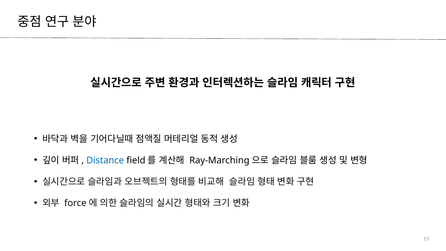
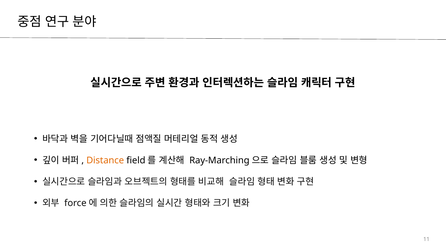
Distance colour: blue -> orange
